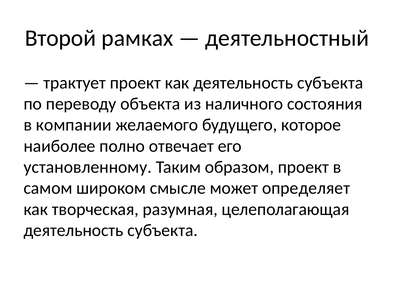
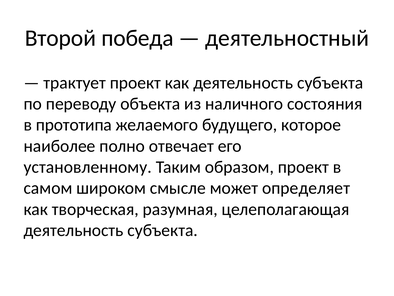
рамках: рамках -> победа
компании: компании -> прототипа
